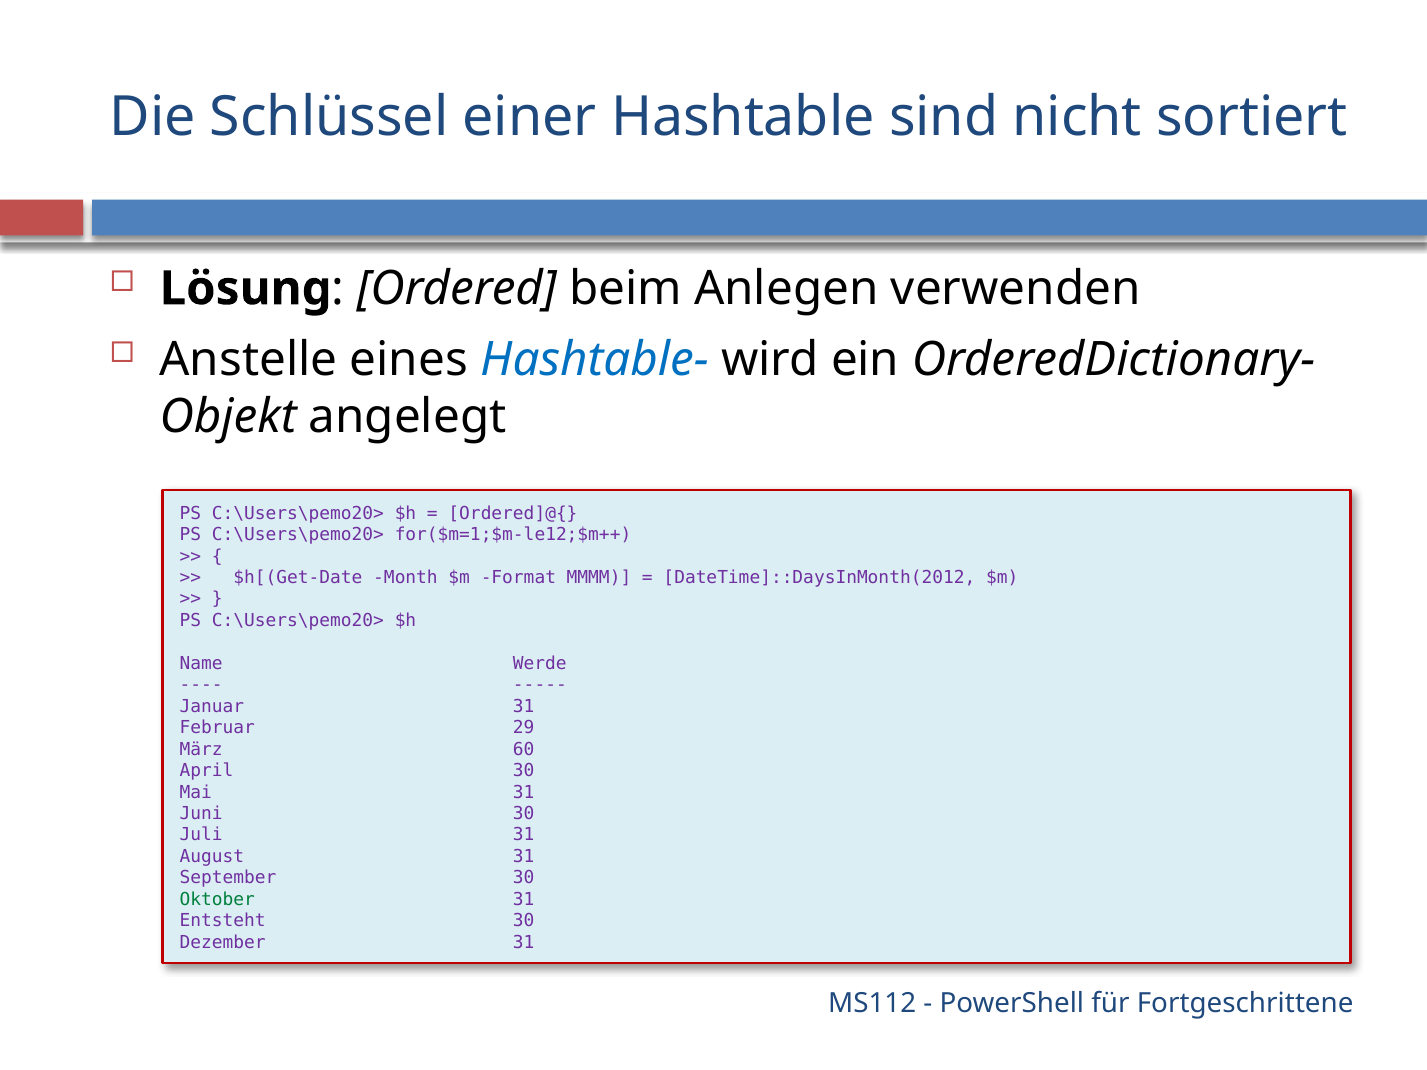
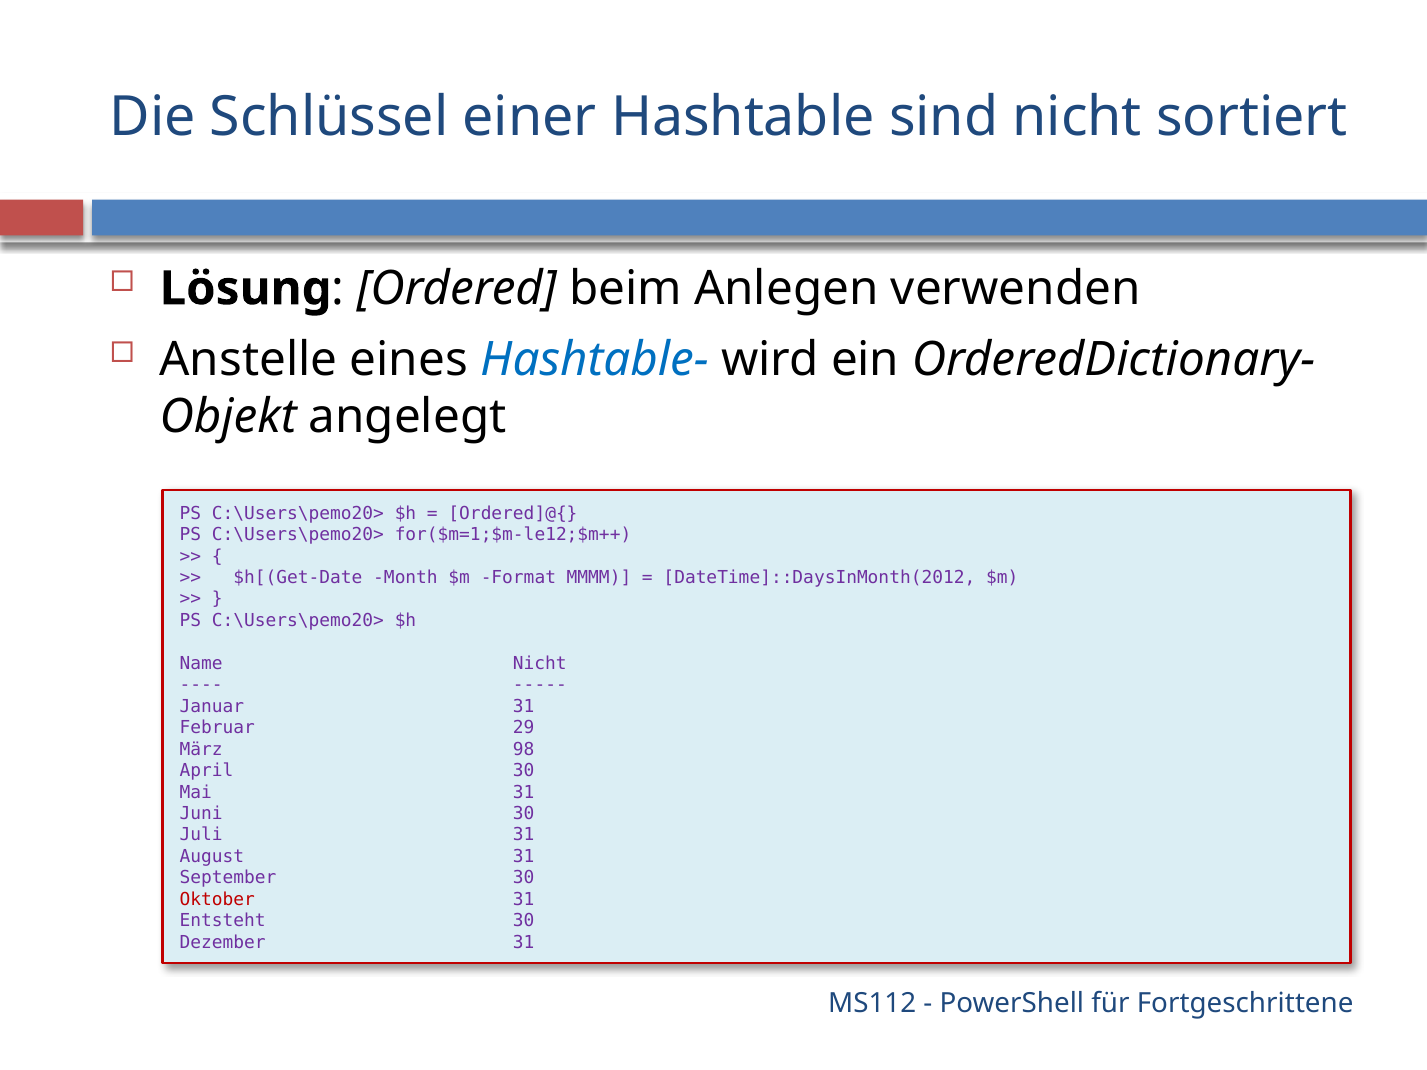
Name Werde: Werde -> Nicht
60: 60 -> 98
Oktober colour: green -> red
